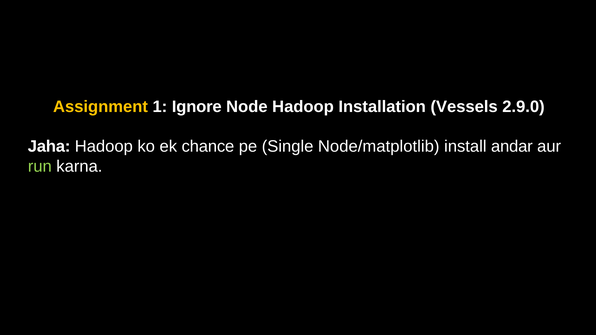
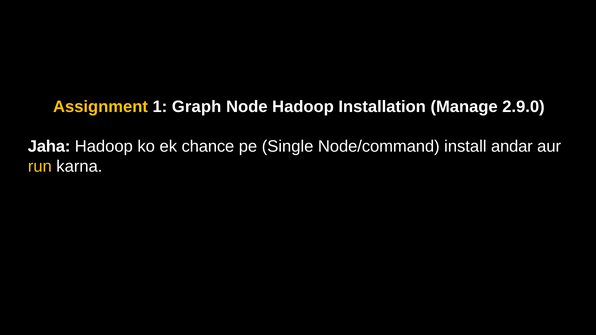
Ignore: Ignore -> Graph
Vessels: Vessels -> Manage
Node/matplotlib: Node/matplotlib -> Node/command
run colour: light green -> yellow
